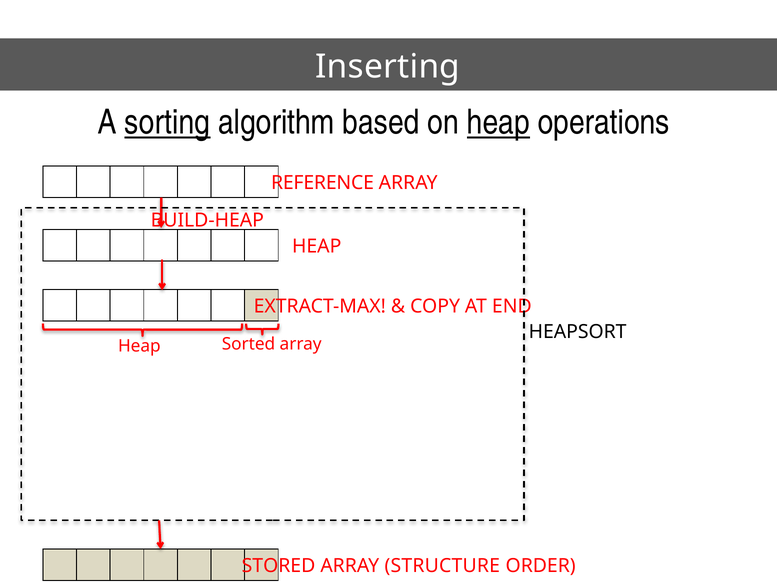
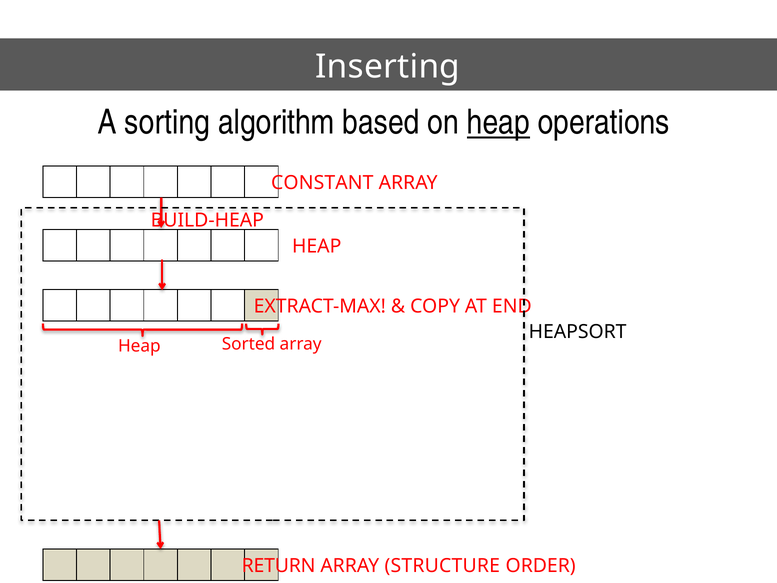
sorting underline: present -> none
REFERENCE: REFERENCE -> CONSTANT
STORED: STORED -> RETURN
